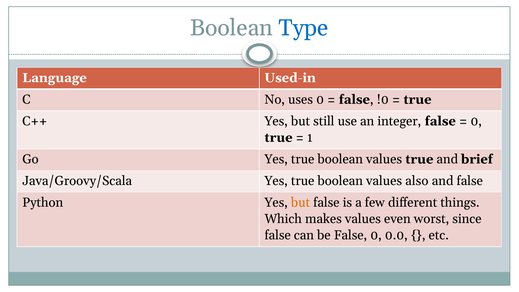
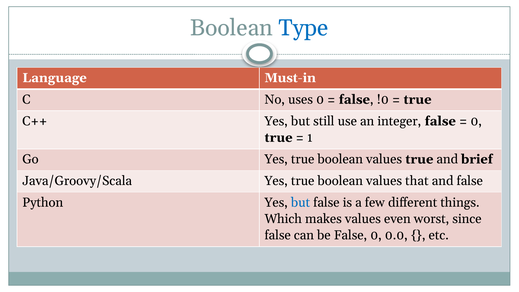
Used-in: Used-in -> Must-in
also: also -> that
but at (301, 202) colour: orange -> blue
